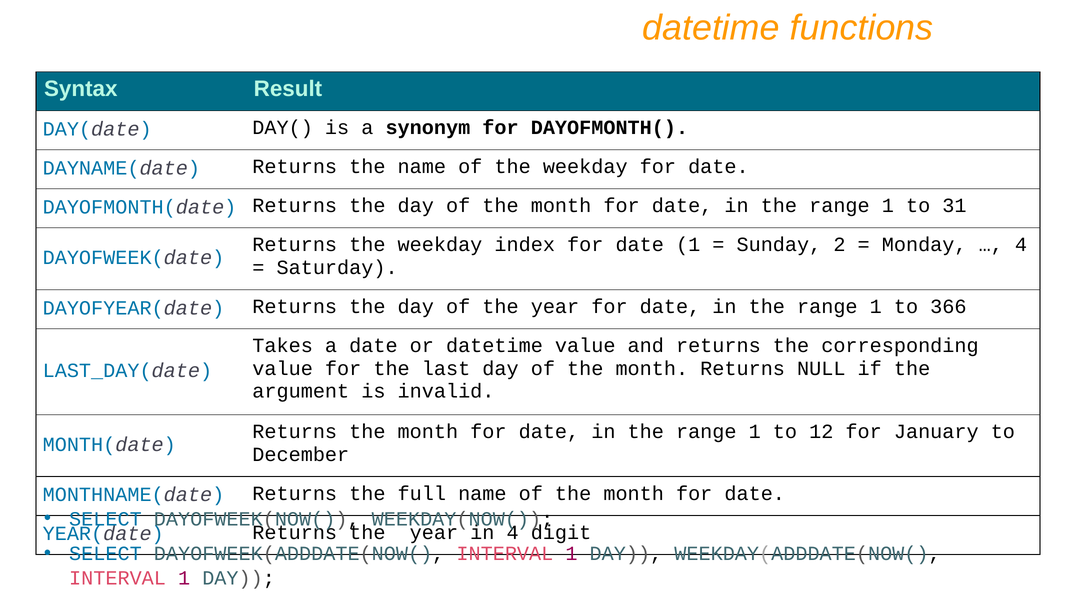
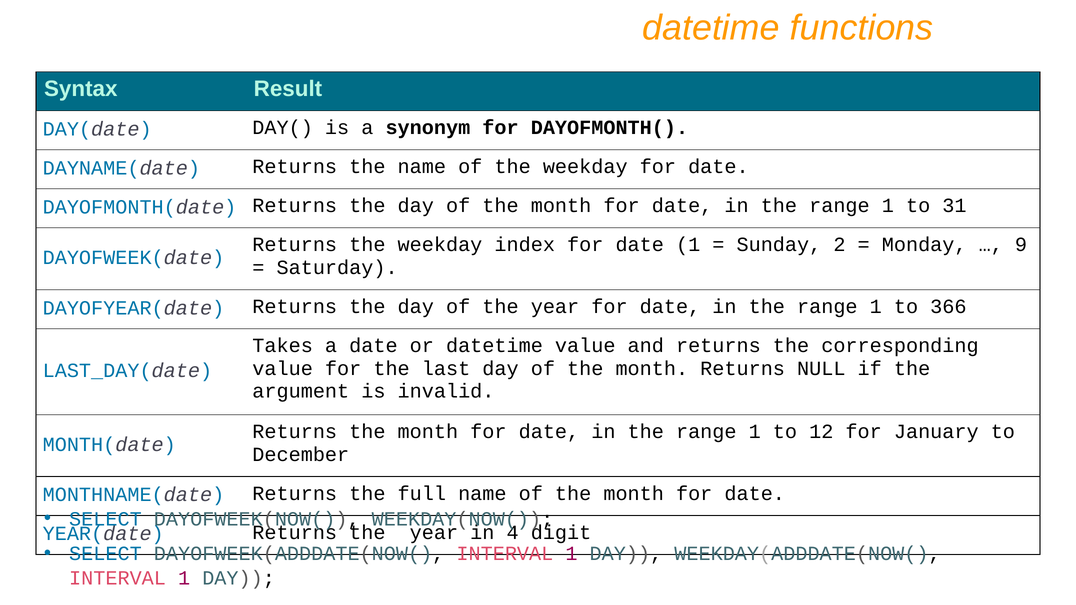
4 at (1021, 245): 4 -> 9
